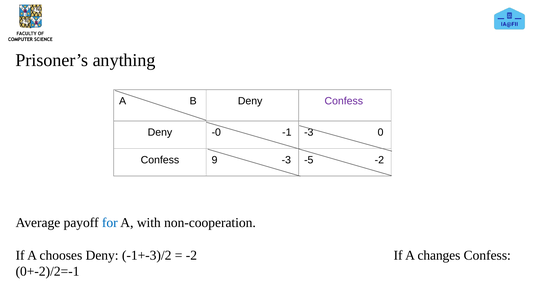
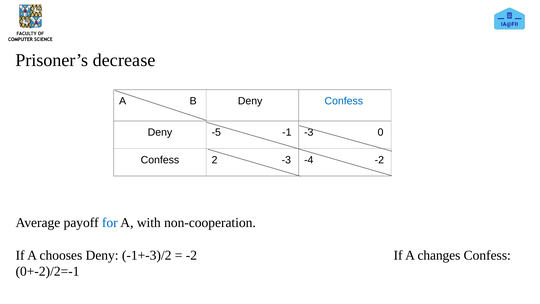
anything: anything -> decrease
Confess at (344, 101) colour: purple -> blue
-0: -0 -> -5
9: 9 -> 2
-5: -5 -> -4
